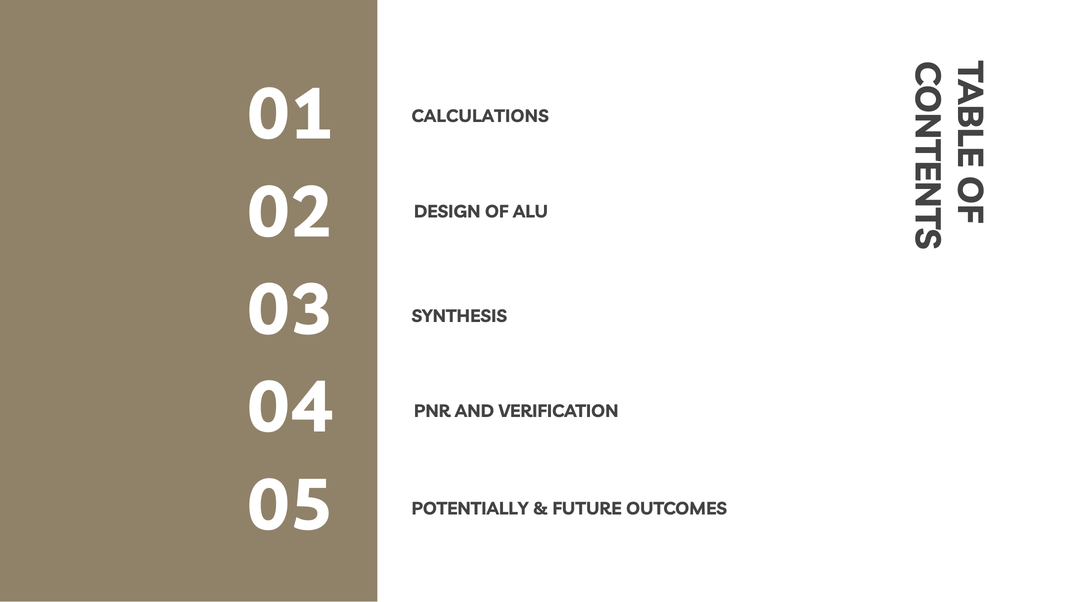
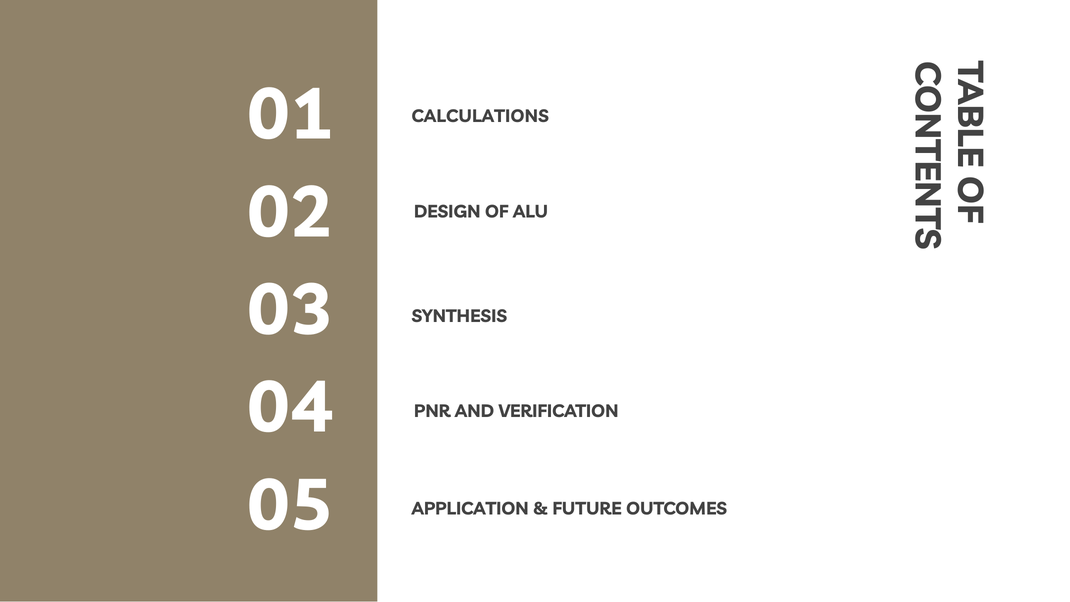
POTENTIALLY: POTENTIALLY -> APPLICATION
